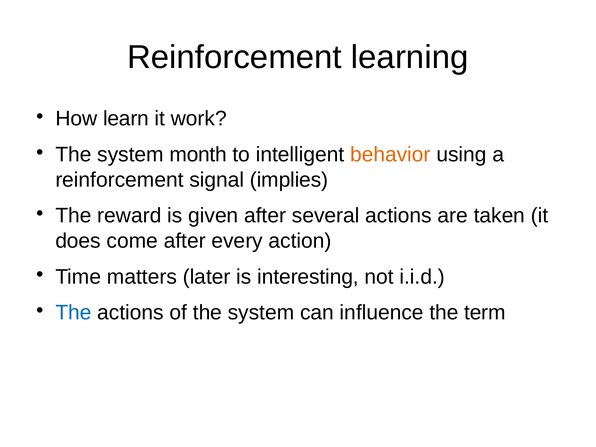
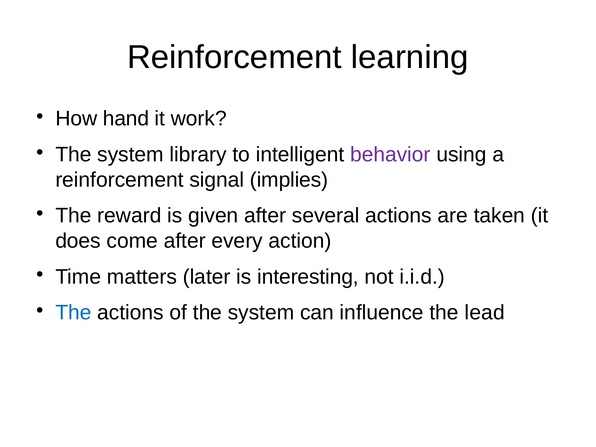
learn: learn -> hand
month: month -> library
behavior colour: orange -> purple
term: term -> lead
